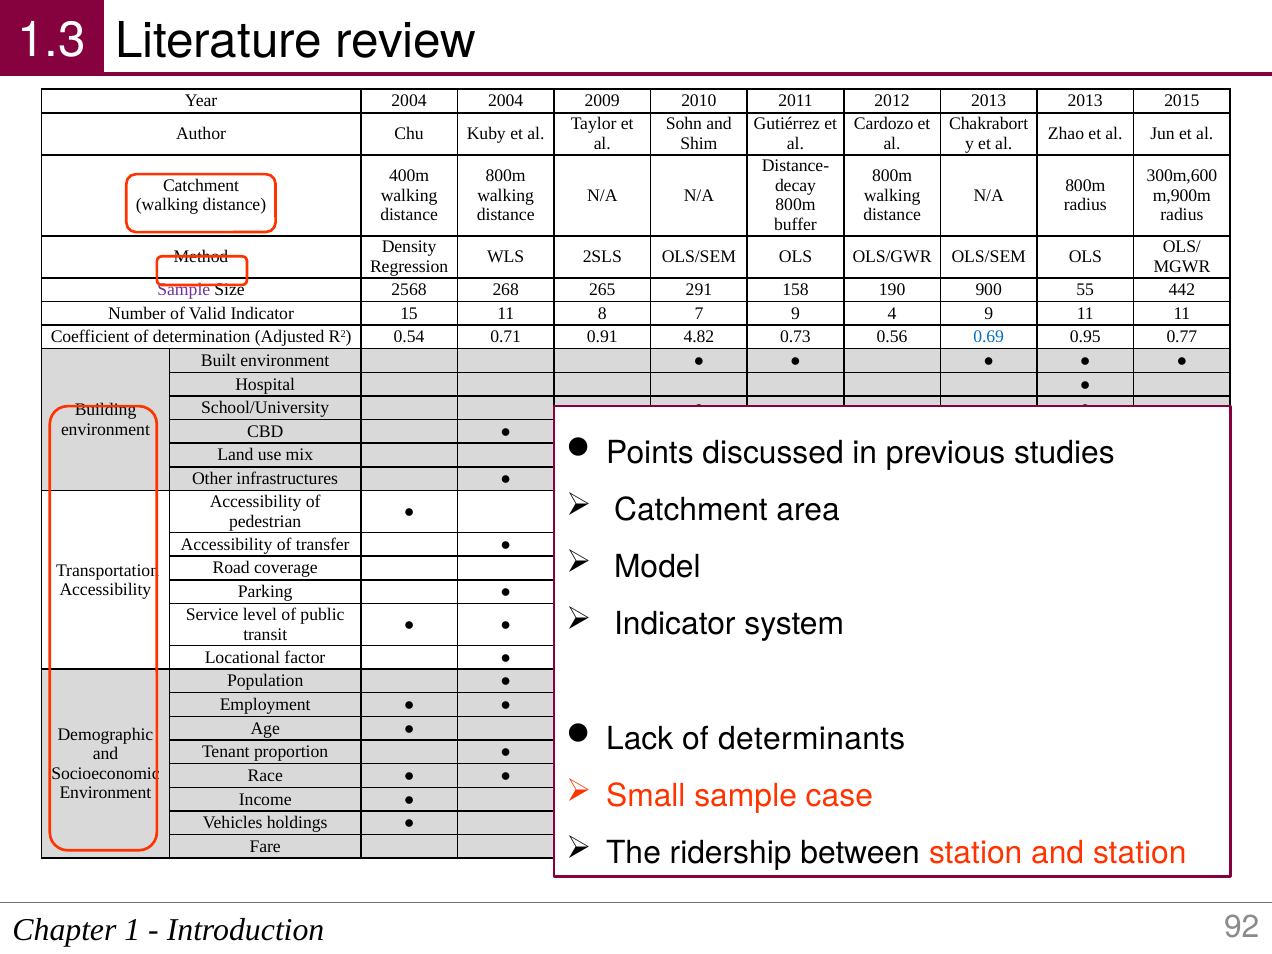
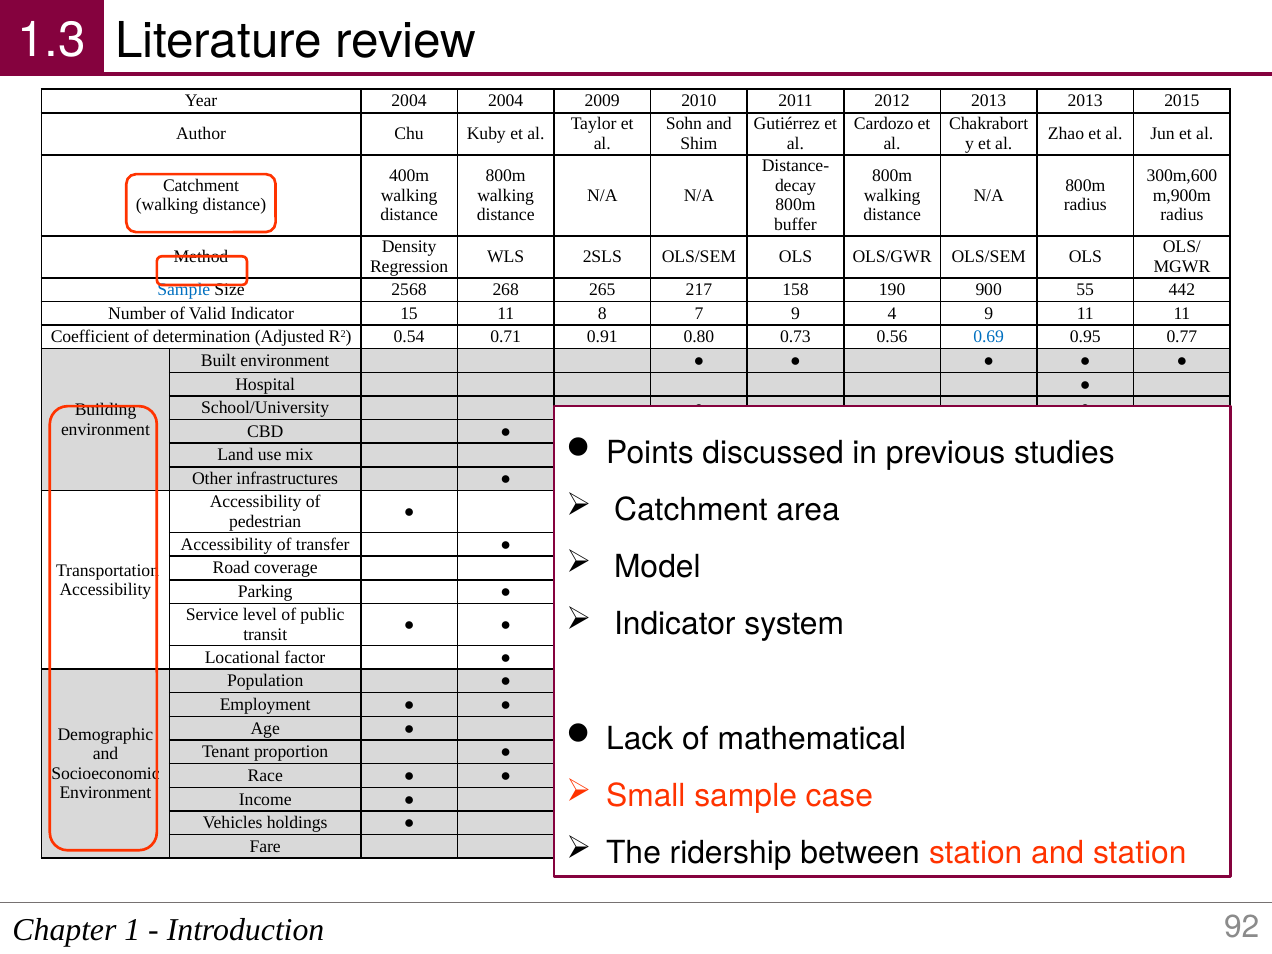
Sample at (184, 290) colour: purple -> blue
291: 291 -> 217
4.82: 4.82 -> 0.80
determinants: determinants -> mathematical
